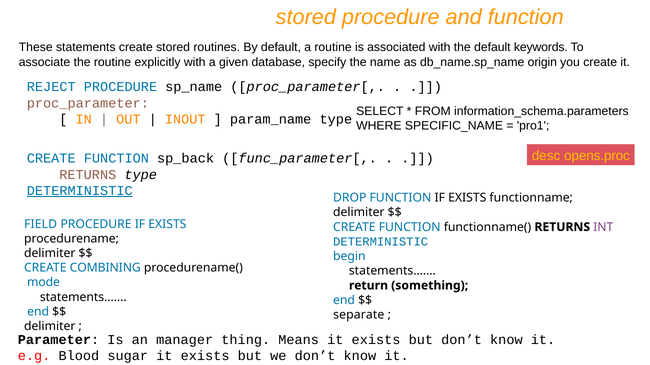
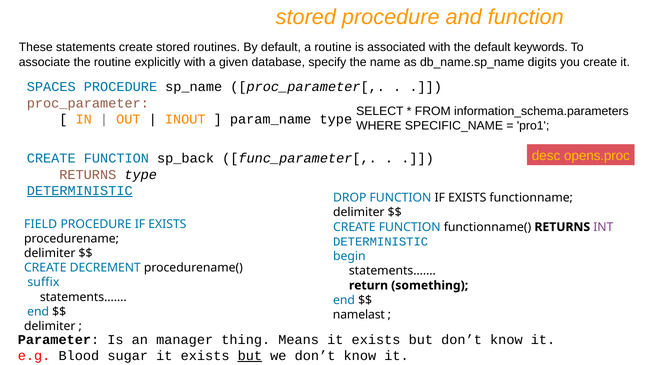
origin: origin -> digits
REJECT: REJECT -> SPACES
COMBINING: COMBINING -> DECREMENT
mode: mode -> suffix
separate: separate -> namelast
but at (250, 356) underline: none -> present
